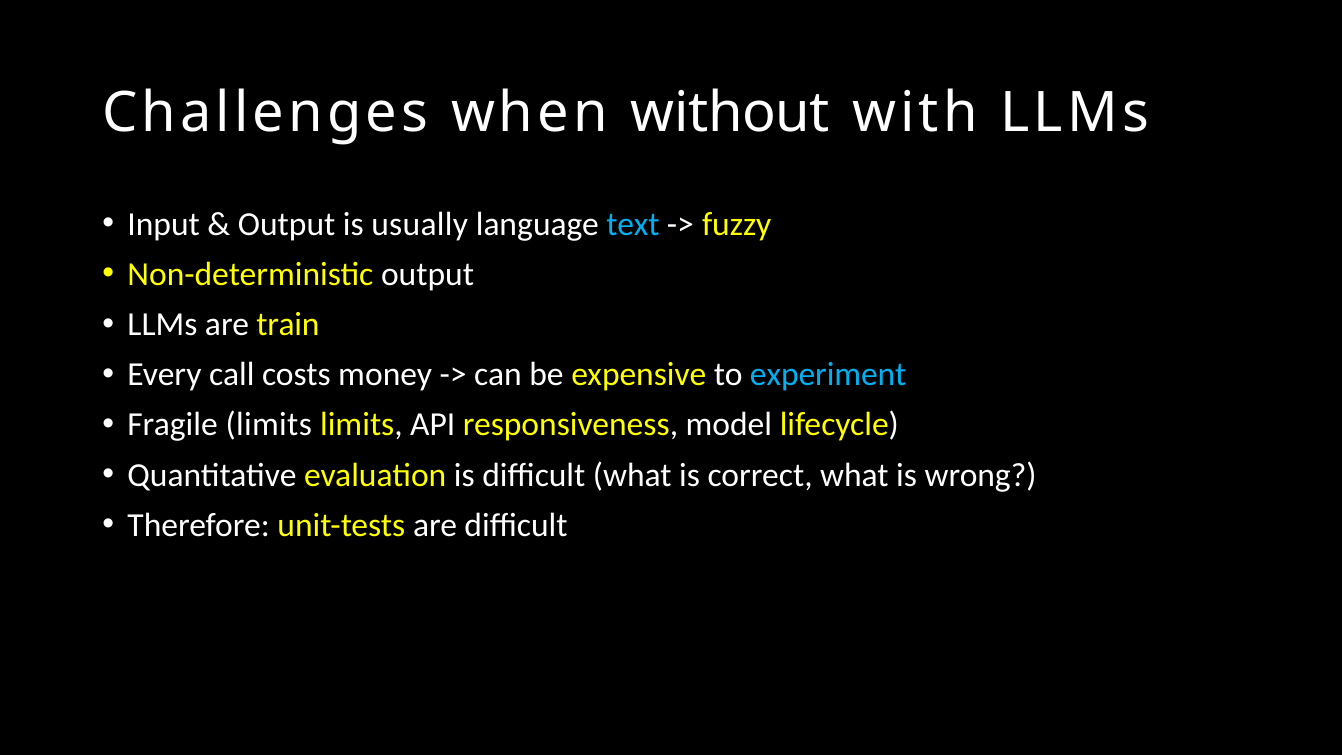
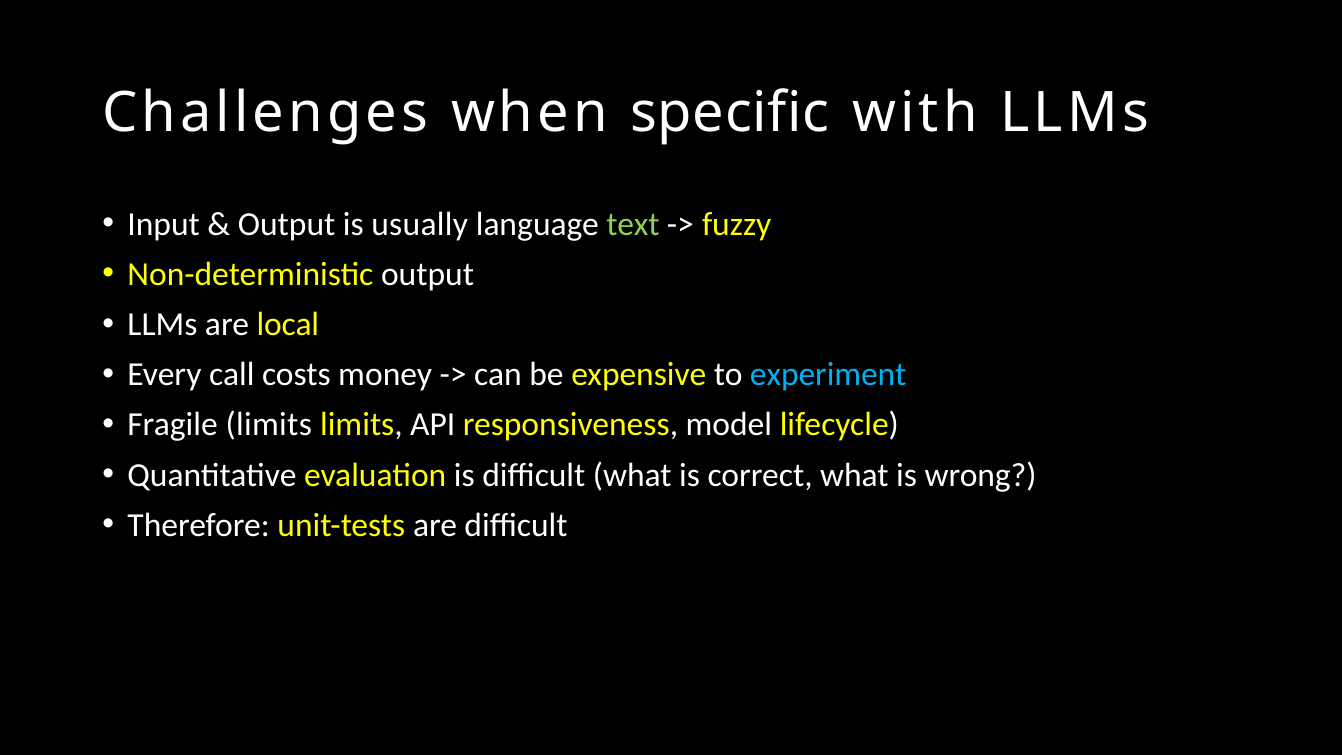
without: without -> specific
text colour: light blue -> light green
train: train -> local
